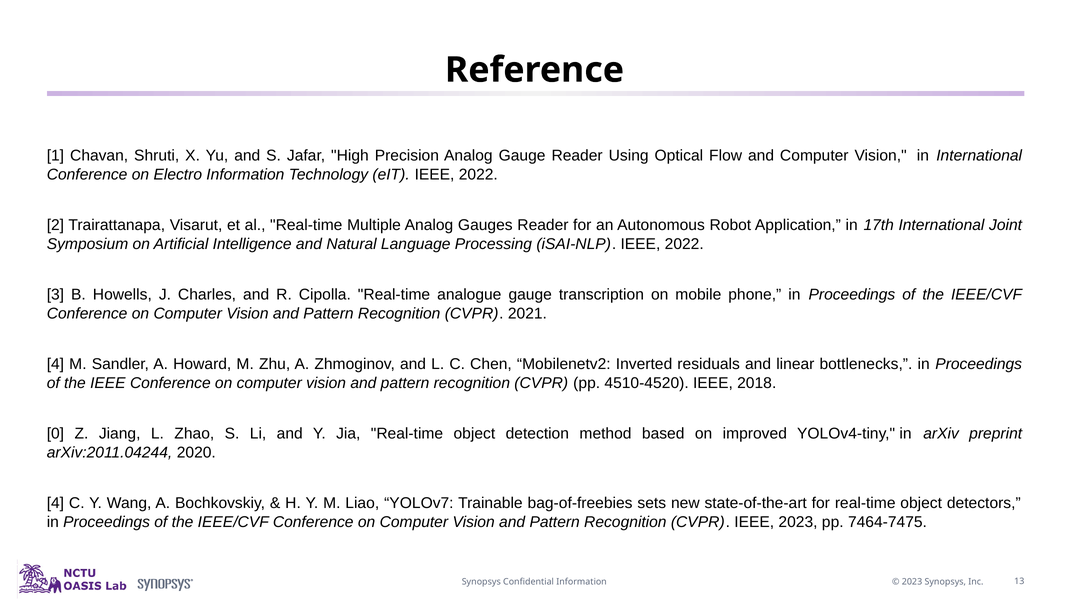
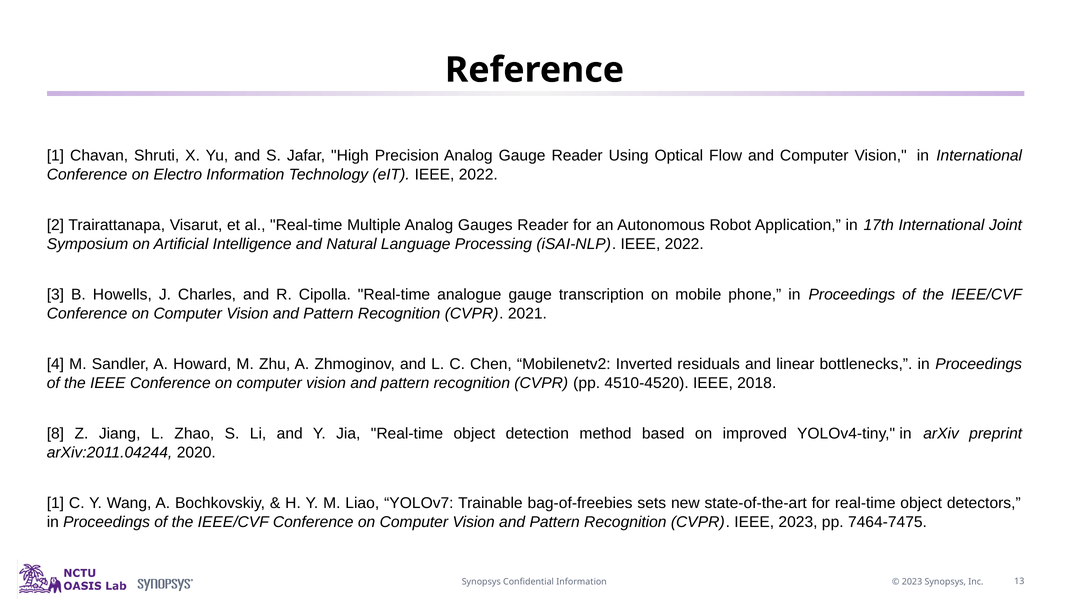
0: 0 -> 8
4 at (55, 504): 4 -> 1
